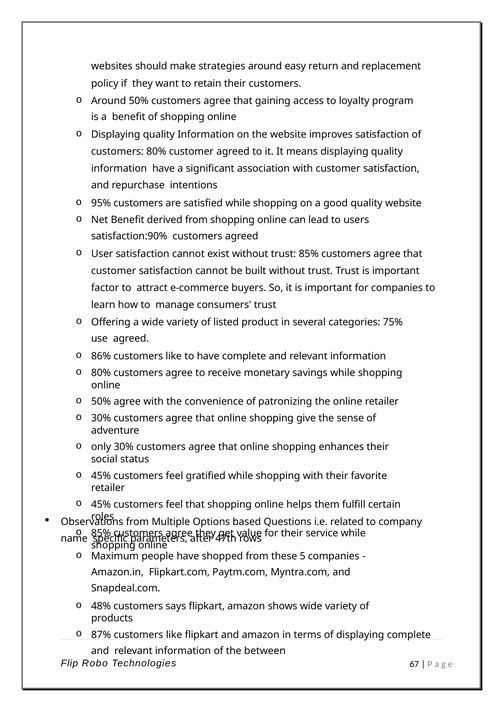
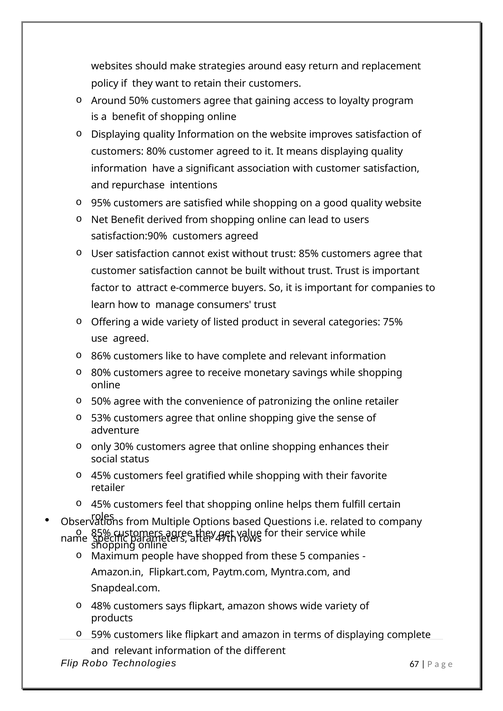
30% at (101, 418): 30% -> 53%
87%: 87% -> 59%
between: between -> different
